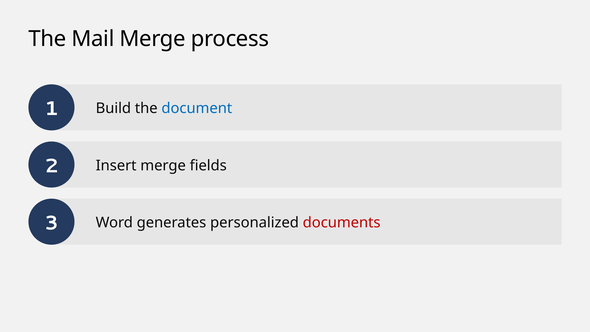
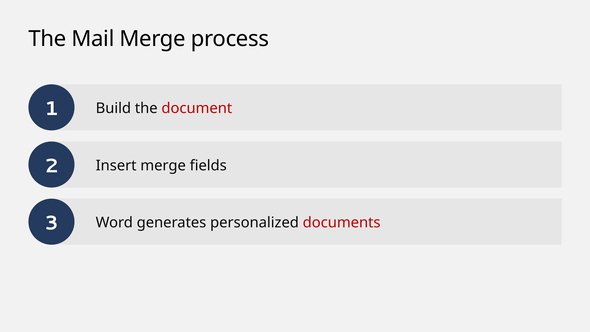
document colour: blue -> red
